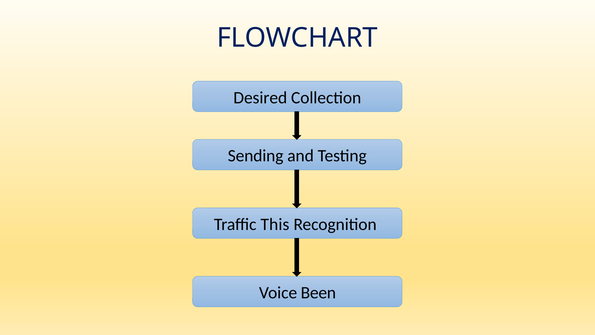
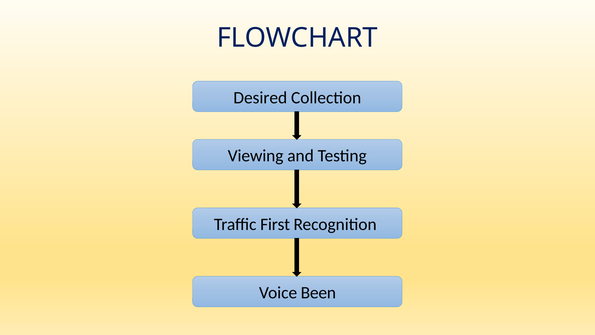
Sending: Sending -> Viewing
This: This -> First
